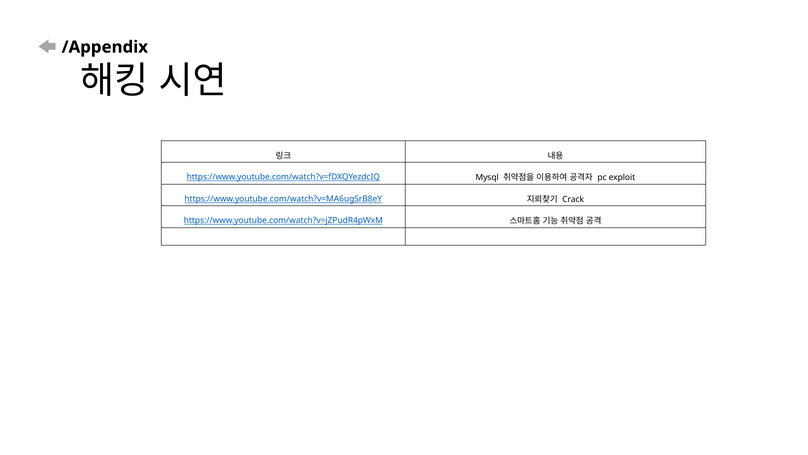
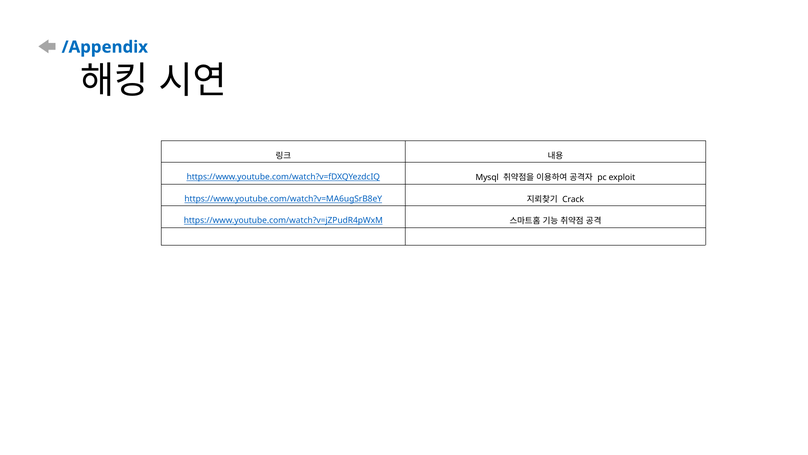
/Appendix colour: black -> blue
